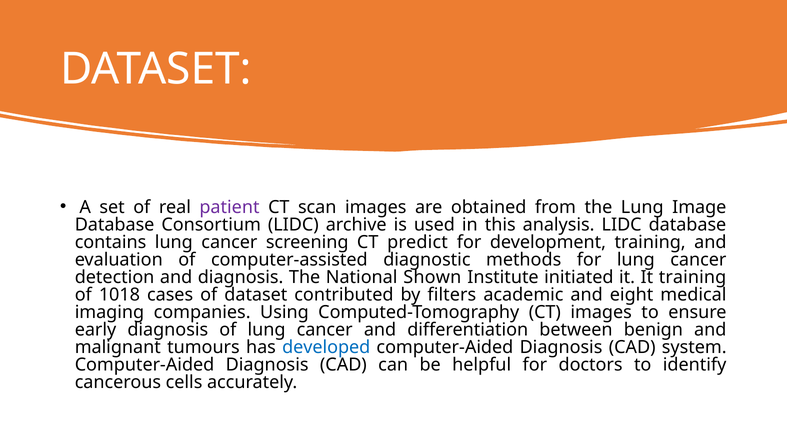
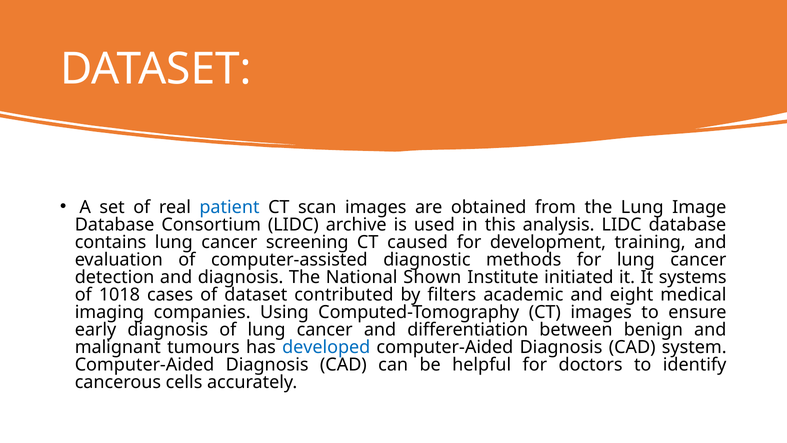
patient colour: purple -> blue
predict: predict -> caused
It training: training -> systems
